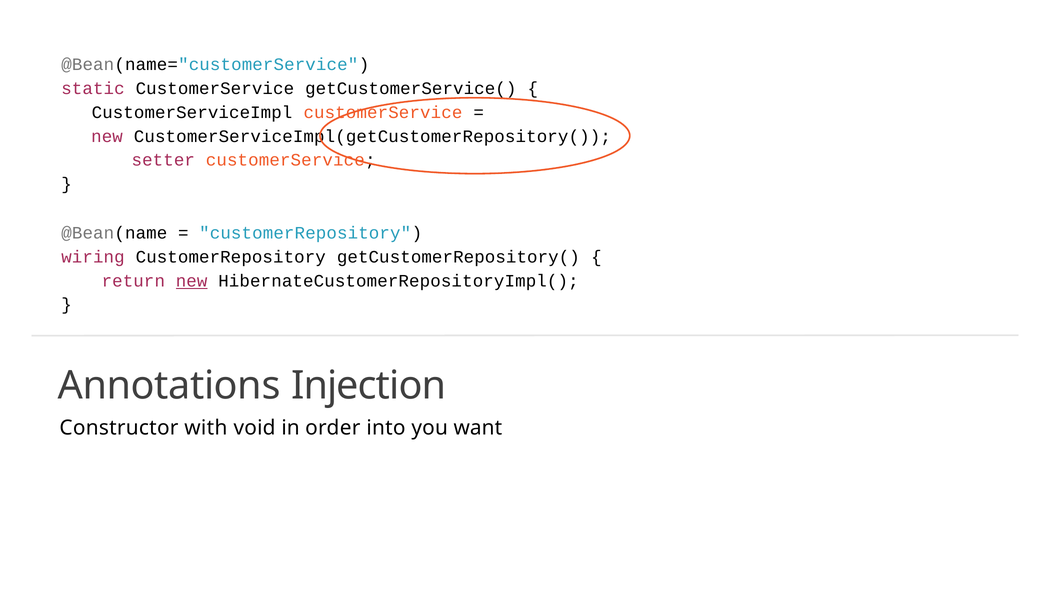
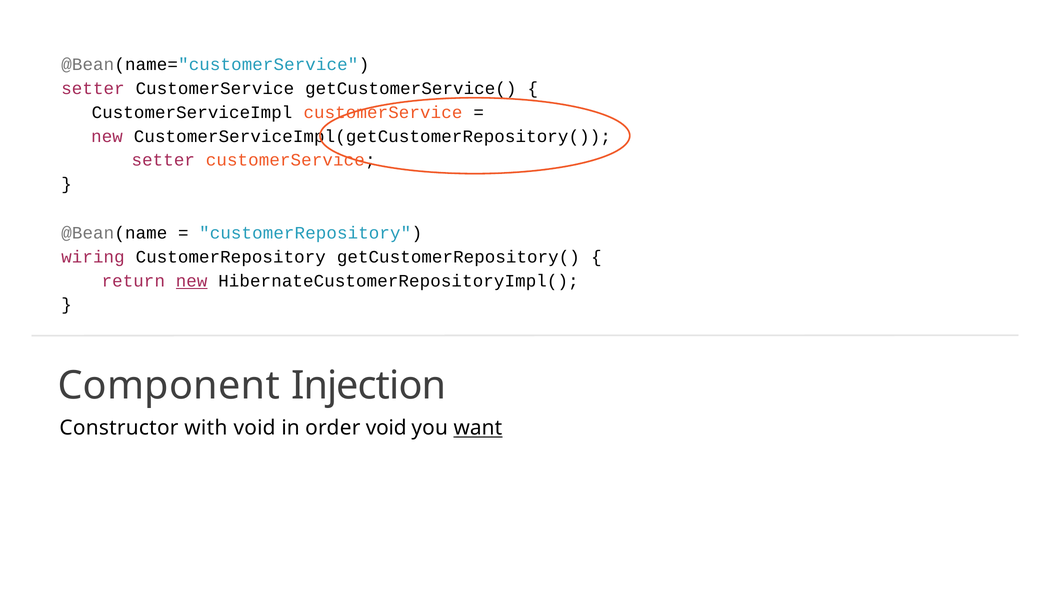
static at (93, 88): static -> setter
Annotations: Annotations -> Component
order into: into -> void
want underline: none -> present
